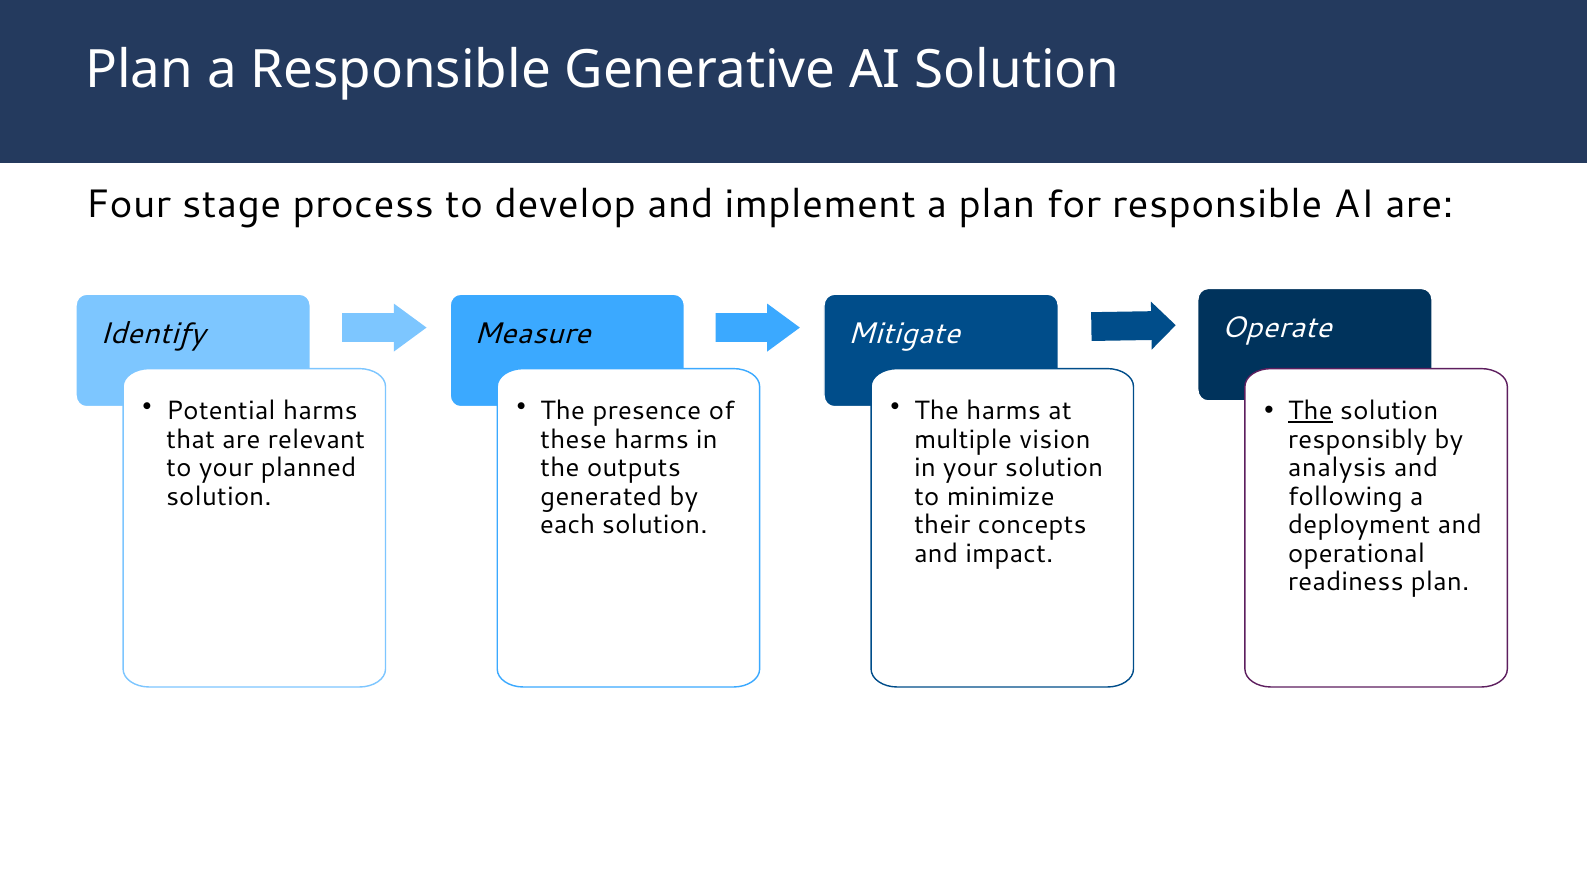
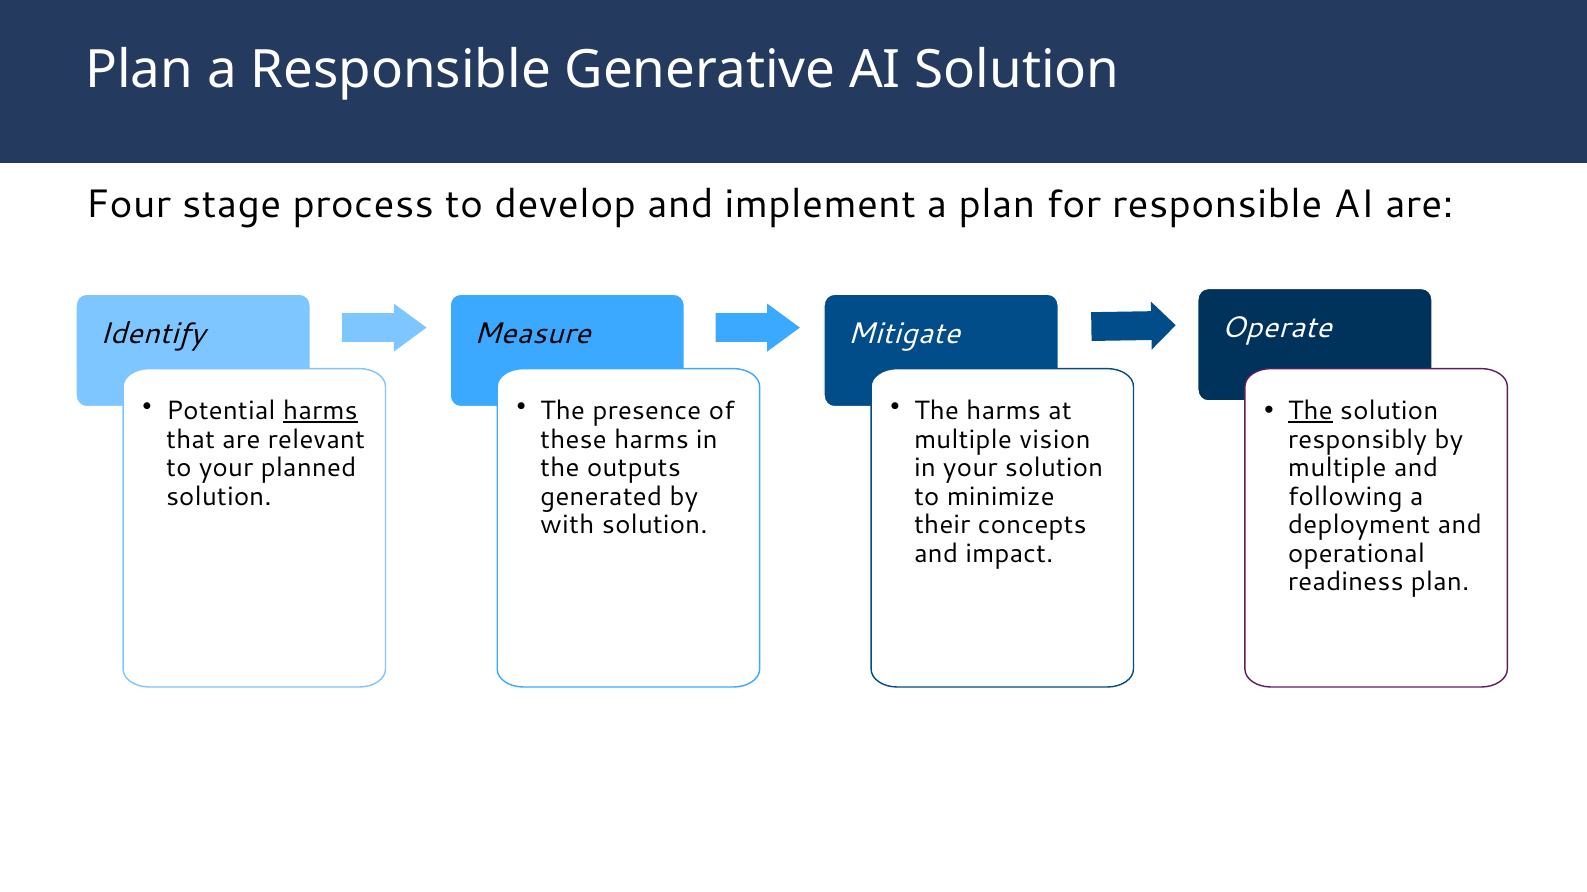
harms at (320, 411) underline: none -> present
analysis at (1337, 468): analysis -> multiple
each: each -> with
